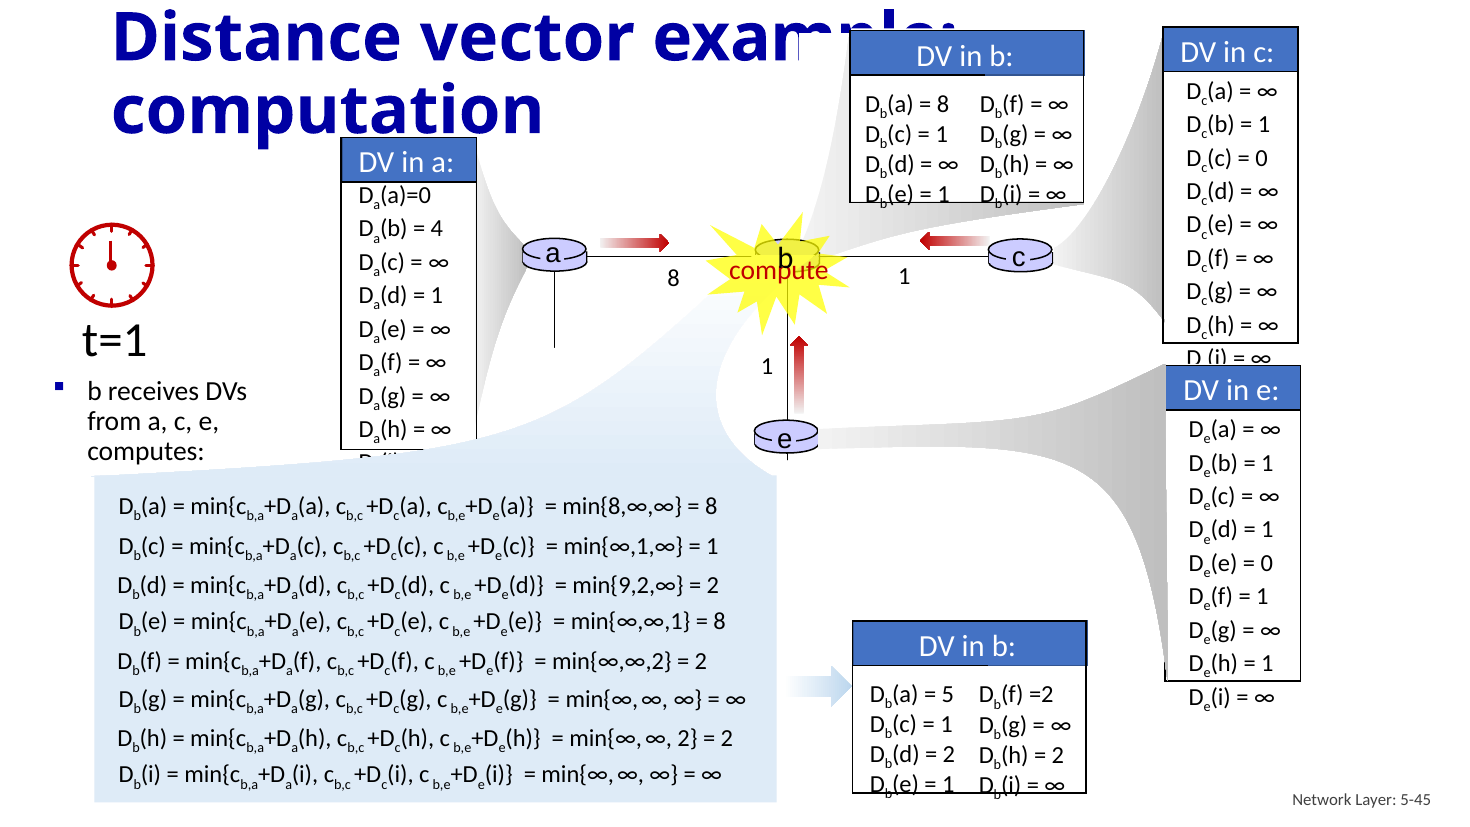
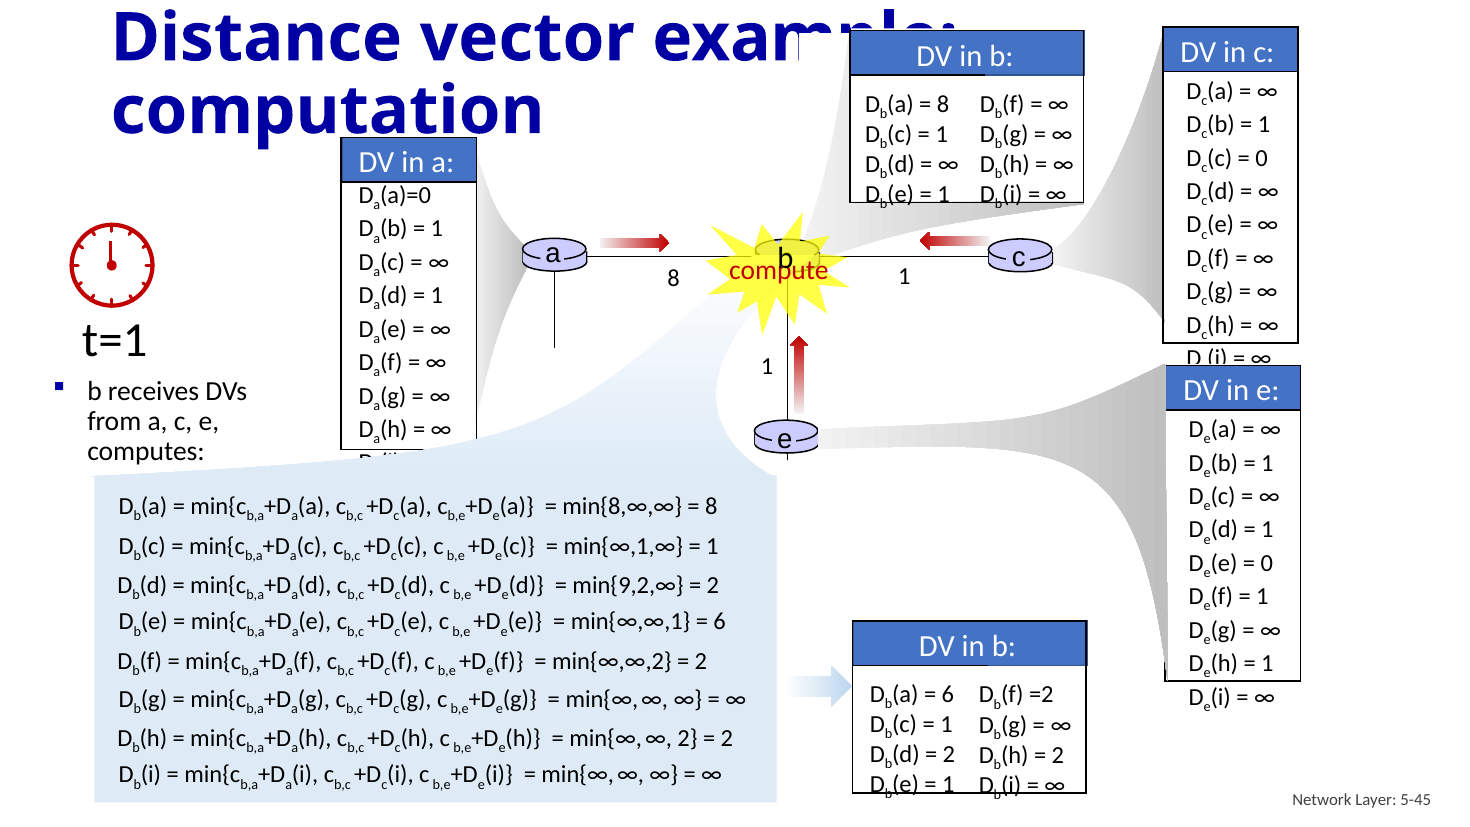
4 at (437, 229): 4 -> 1
8 at (720, 622): 8 -> 6
5 at (948, 694): 5 -> 6
